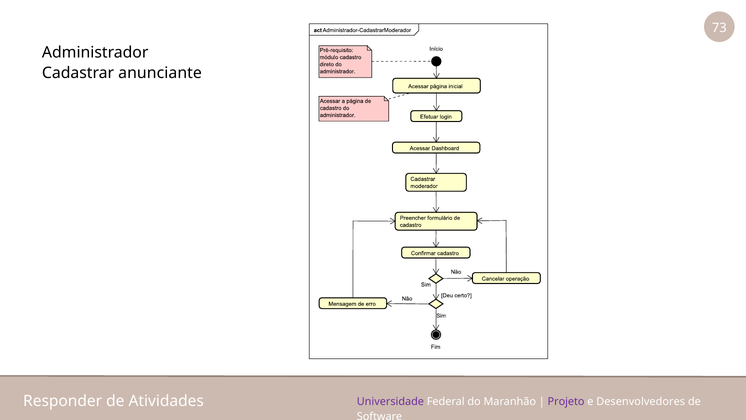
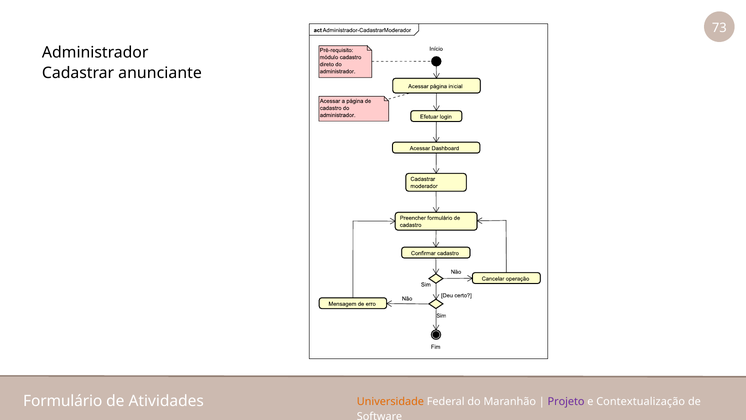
Responder: Responder -> Formulário
Universidade colour: purple -> orange
Desenvolvedores: Desenvolvedores -> Contextualização
